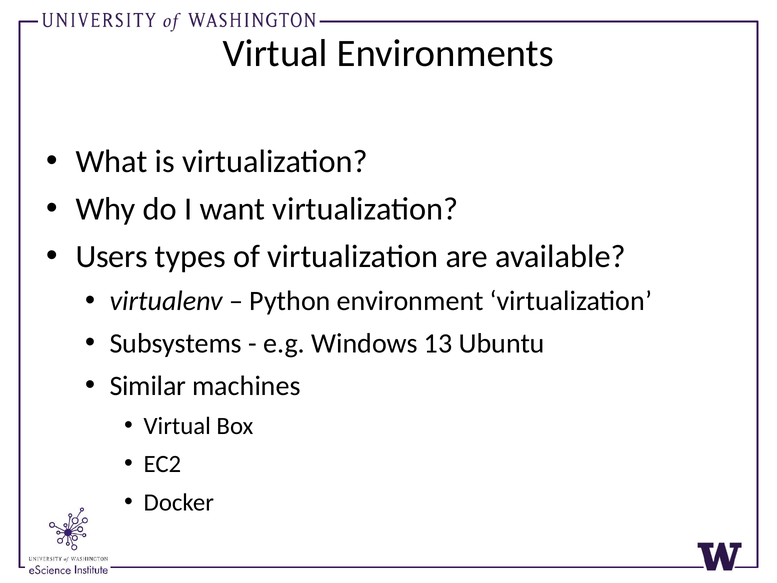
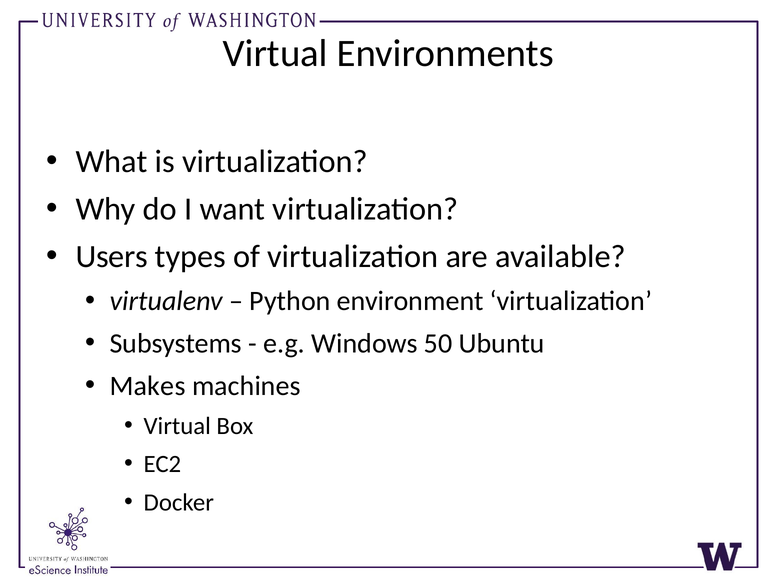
13: 13 -> 50
Similar: Similar -> Makes
